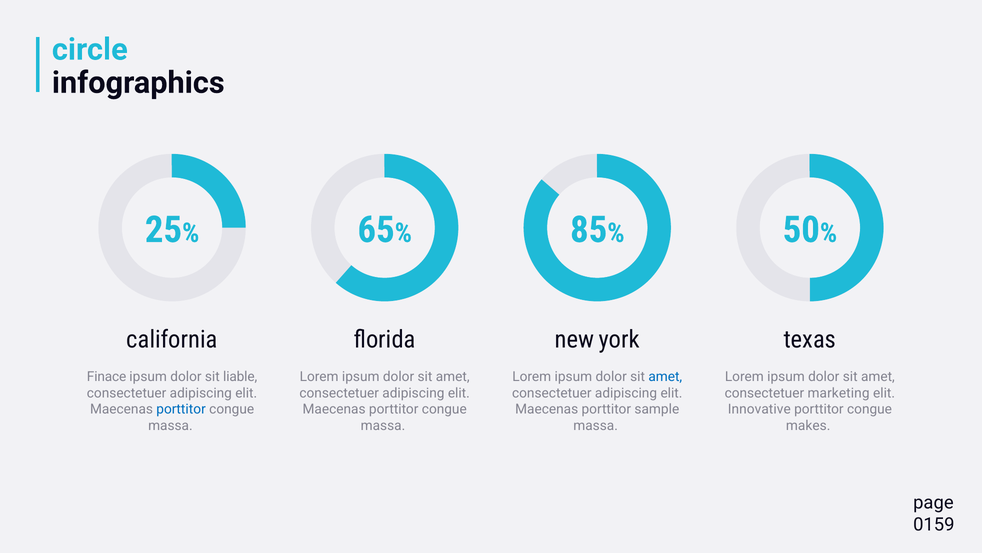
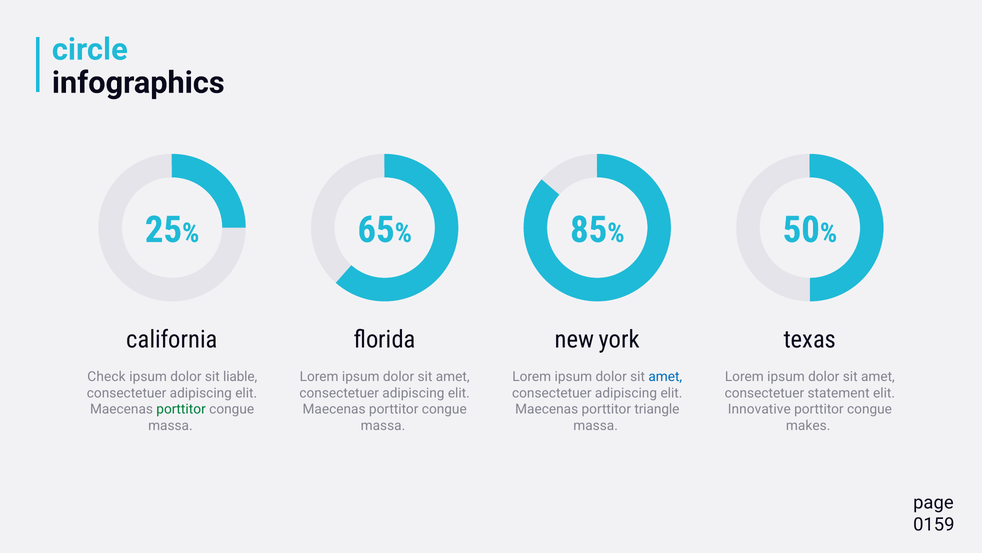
Finace: Finace -> Check
marketing: marketing -> statement
porttitor at (181, 409) colour: blue -> green
sample: sample -> triangle
